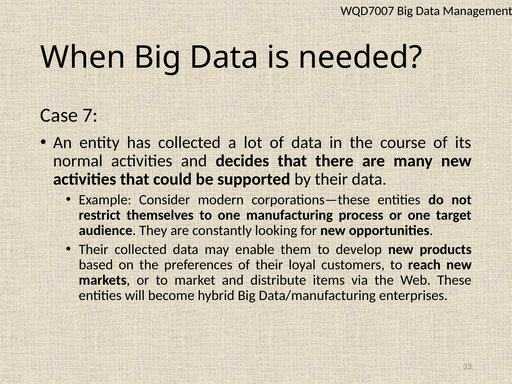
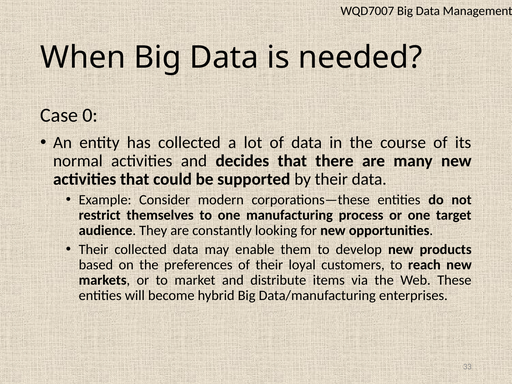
7: 7 -> 0
